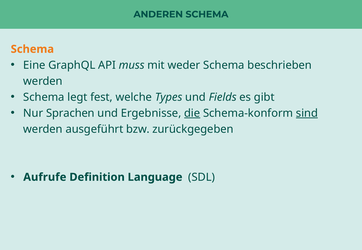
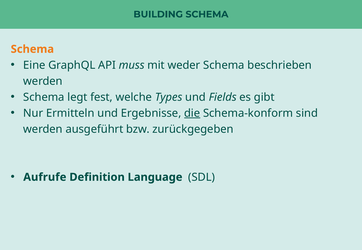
ANDEREN: ANDEREN -> BUILDING
Sprachen: Sprachen -> Ermitteln
sind underline: present -> none
